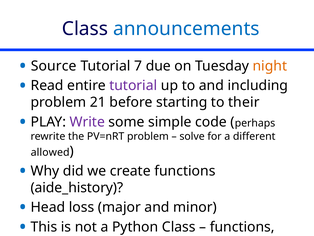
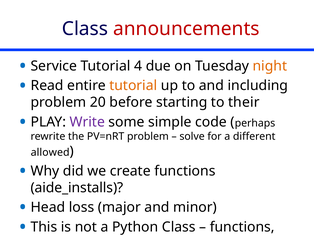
announcements colour: blue -> red
Source: Source -> Service
7: 7 -> 4
tutorial at (133, 85) colour: purple -> orange
21: 21 -> 20
aide_history: aide_history -> aide_installs
